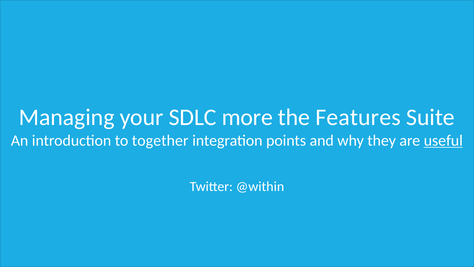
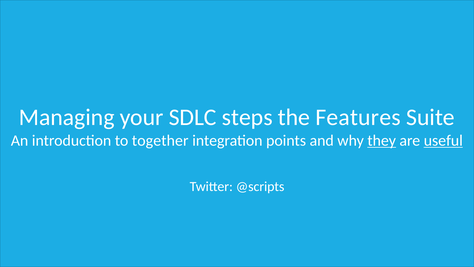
more: more -> steps
they underline: none -> present
@within: @within -> @scripts
